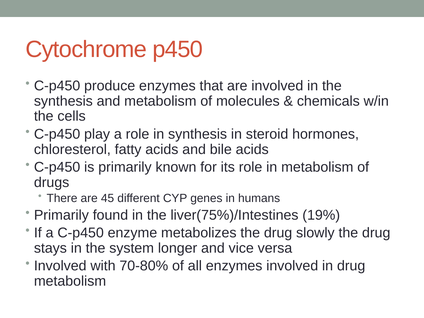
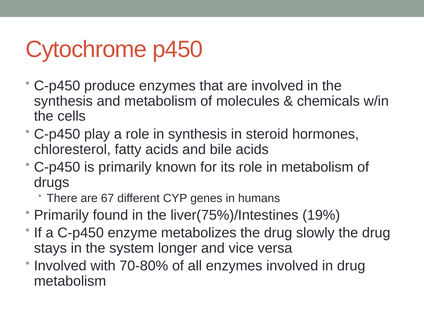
45: 45 -> 67
